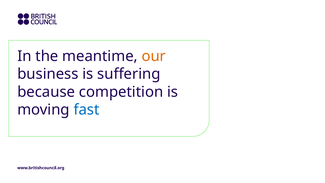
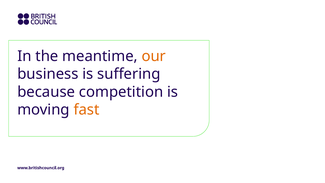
fast colour: blue -> orange
